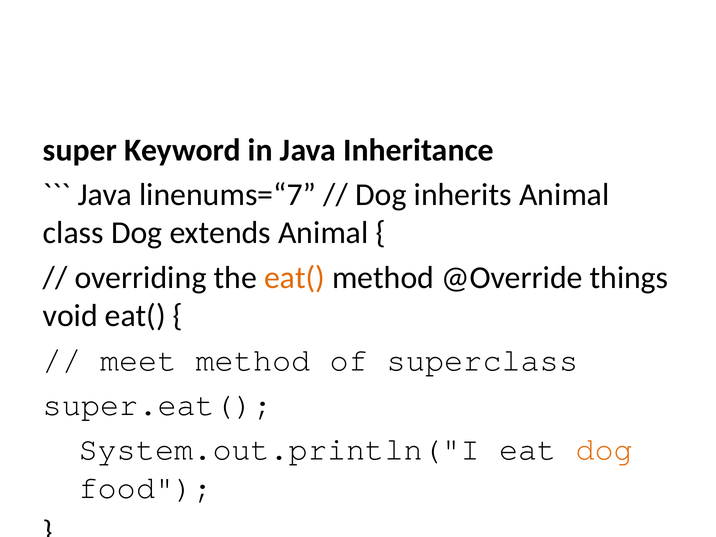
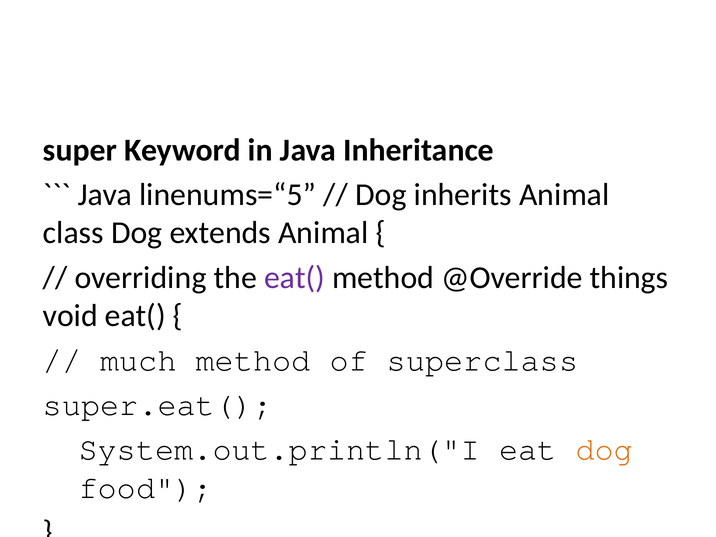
linenums=“7: linenums=“7 -> linenums=“5
eat( at (294, 278) colour: orange -> purple
meet: meet -> much
